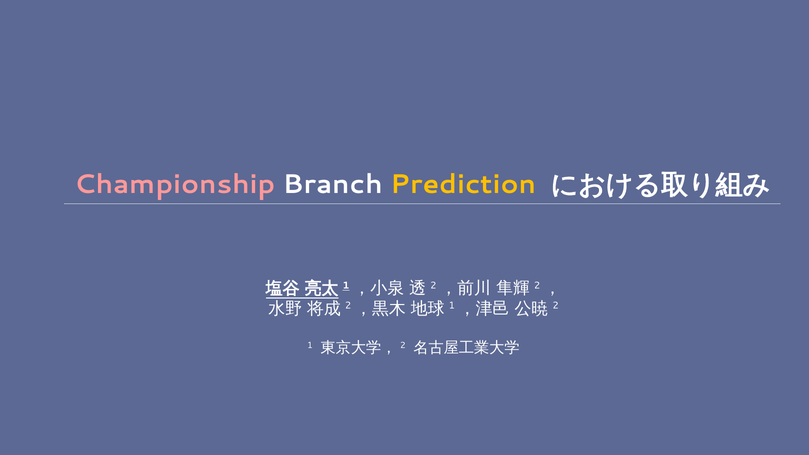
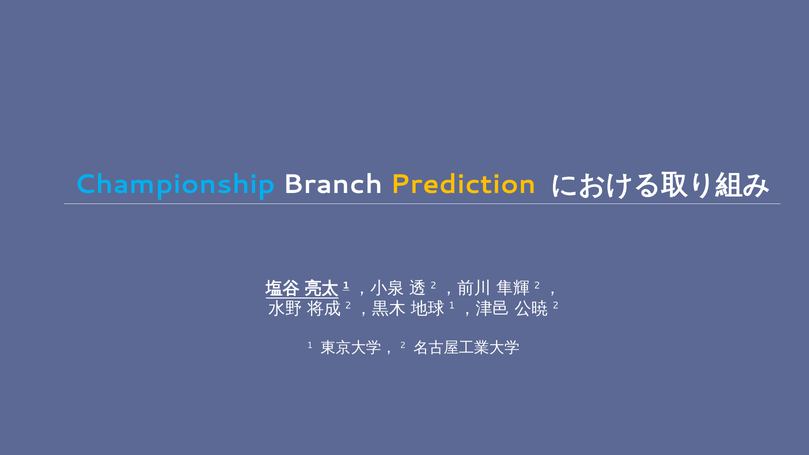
Championship colour: pink -> light blue
